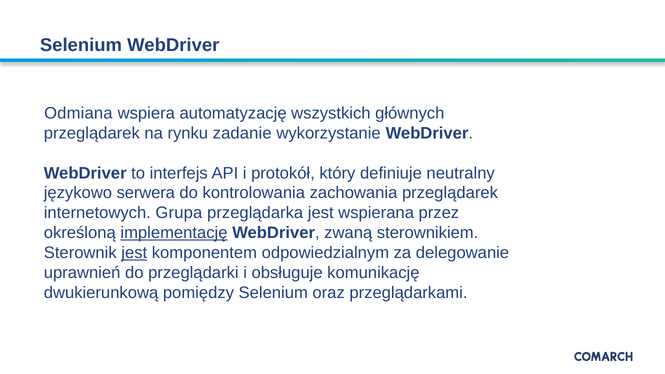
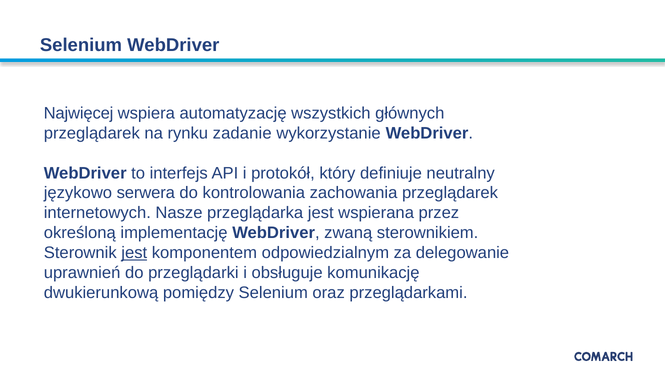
Odmiana: Odmiana -> Najwięcej
Grupa: Grupa -> Nasze
implementację underline: present -> none
